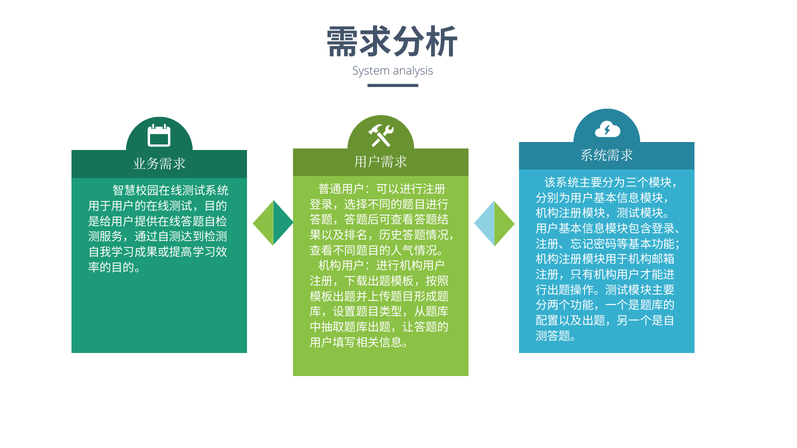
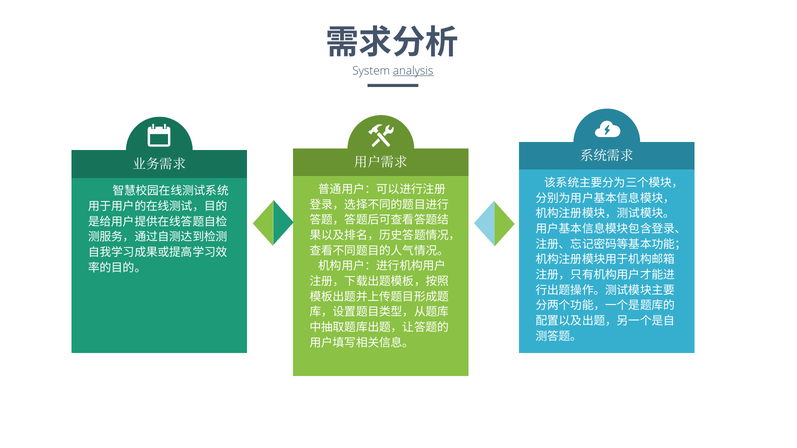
analysis underline: none -> present
